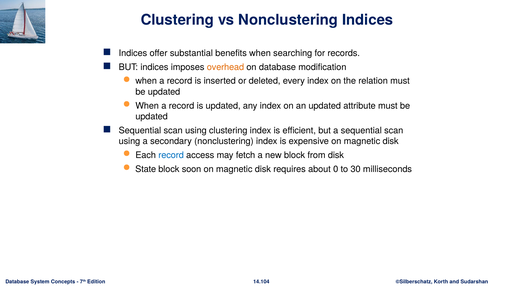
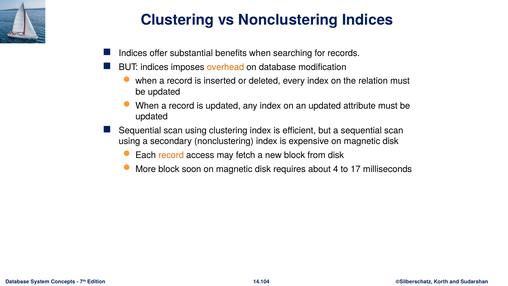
record at (171, 155) colour: blue -> orange
State: State -> More
0: 0 -> 4
30: 30 -> 17
